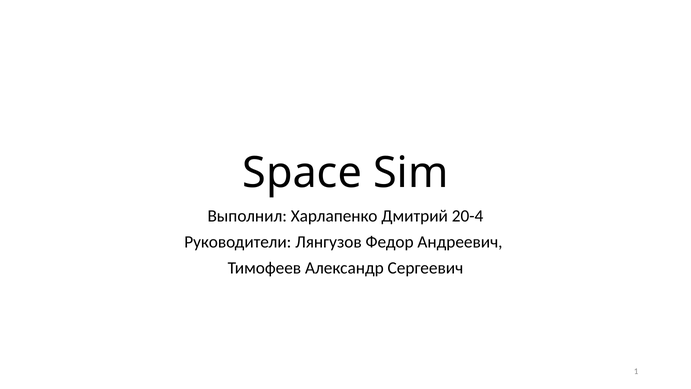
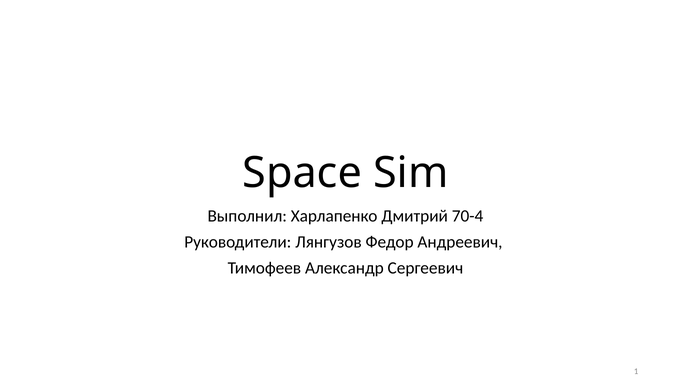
20-4: 20-4 -> 70-4
